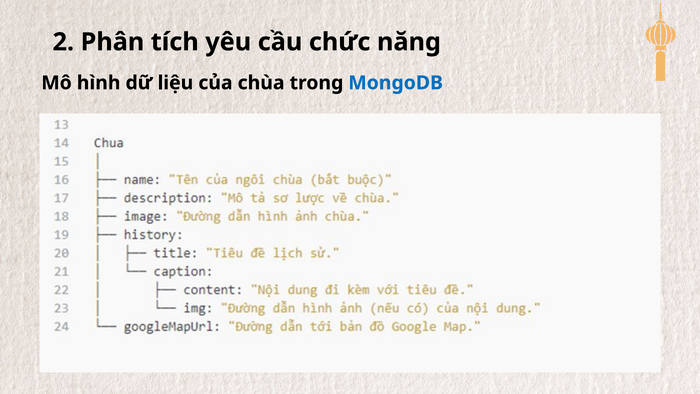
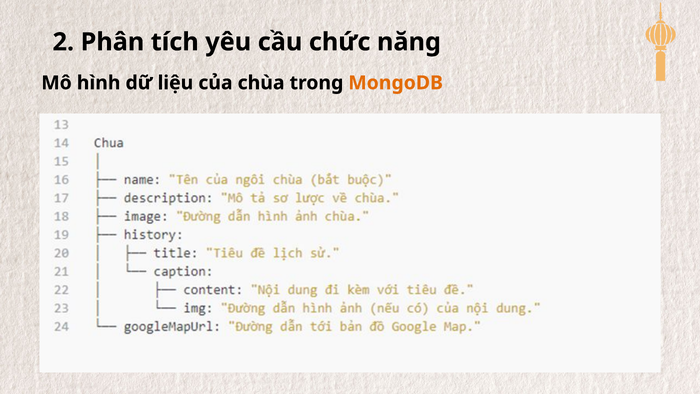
MongoDB colour: blue -> orange
